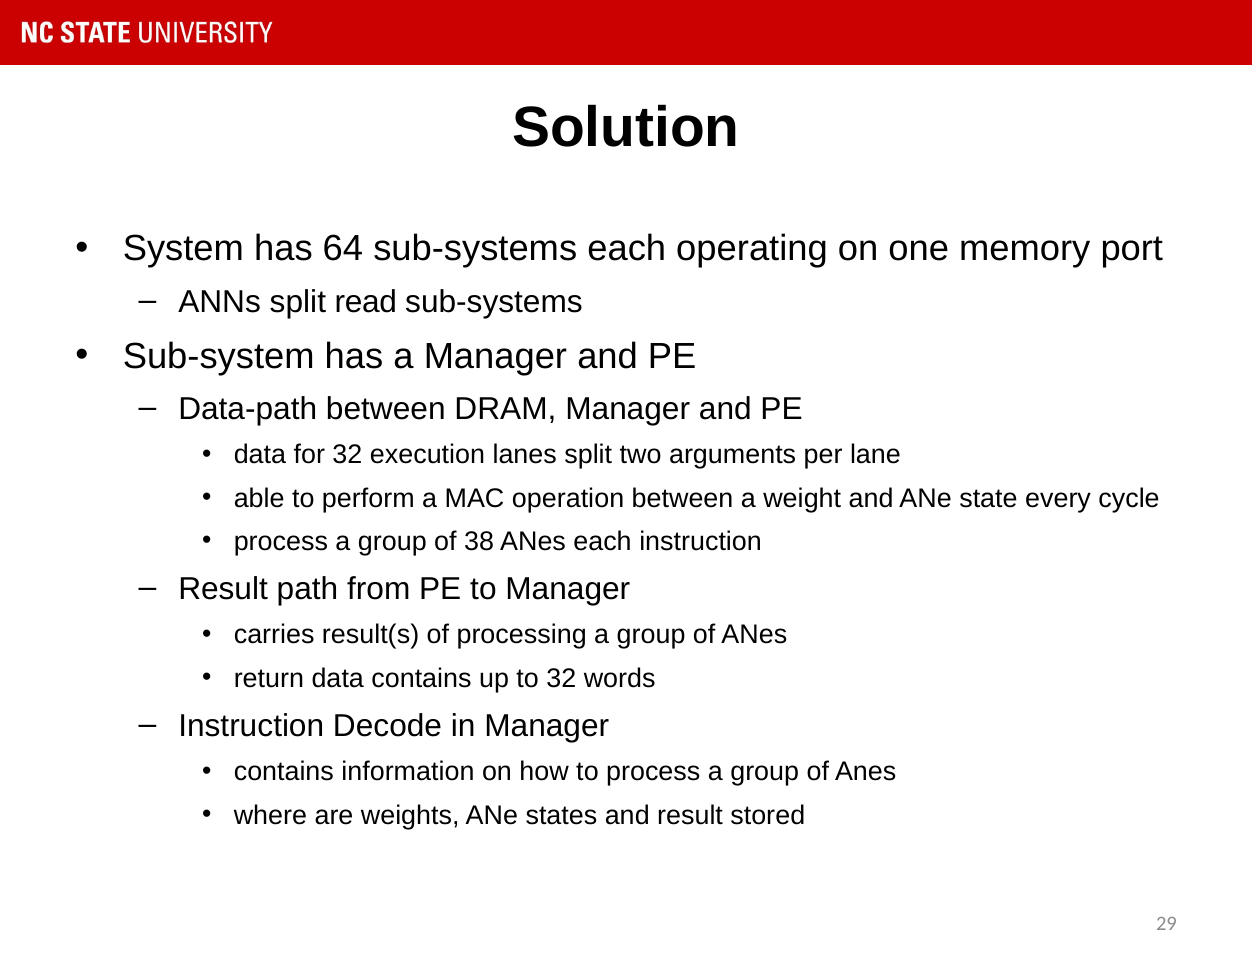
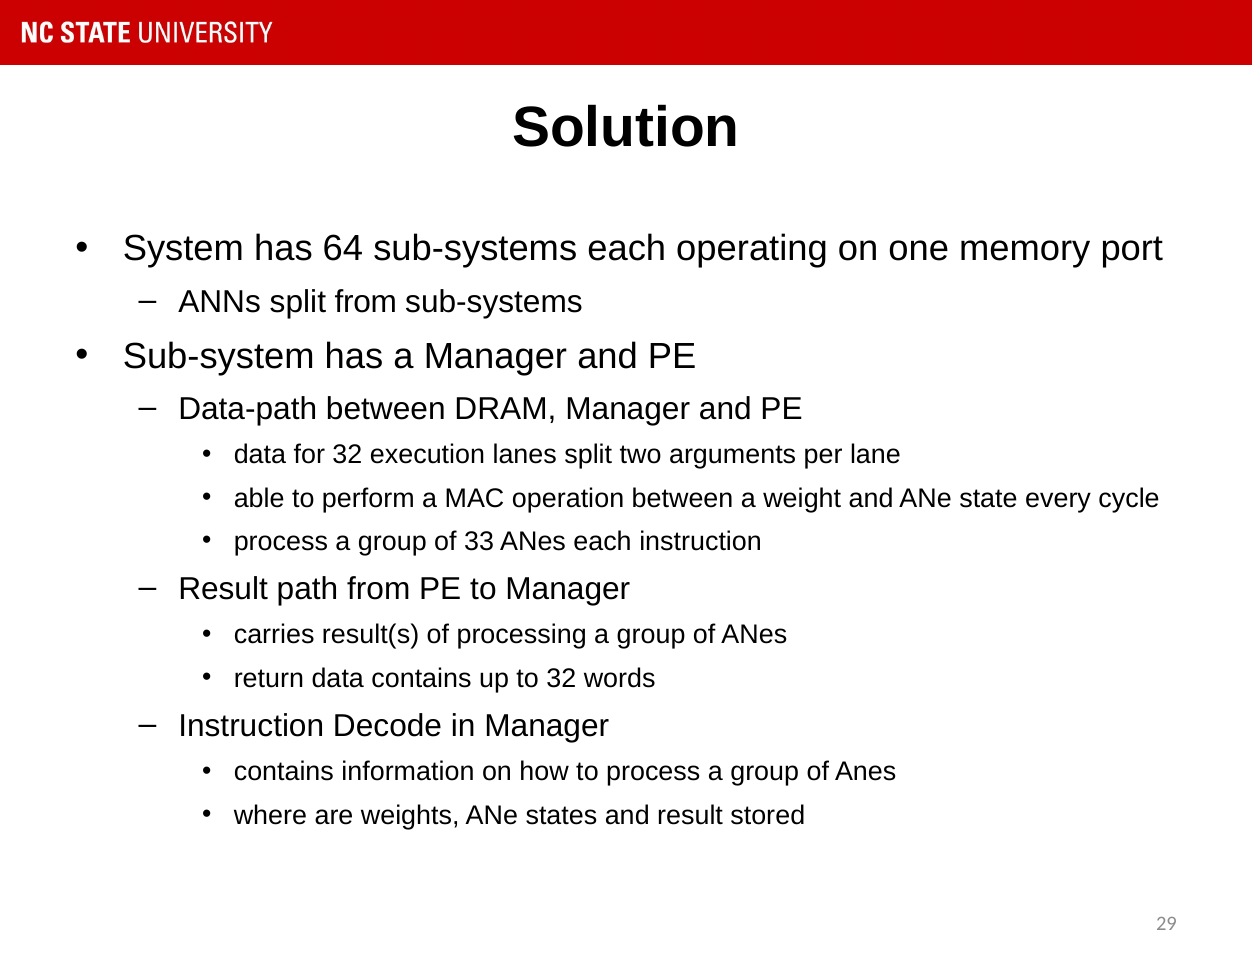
split read: read -> from
38: 38 -> 33
